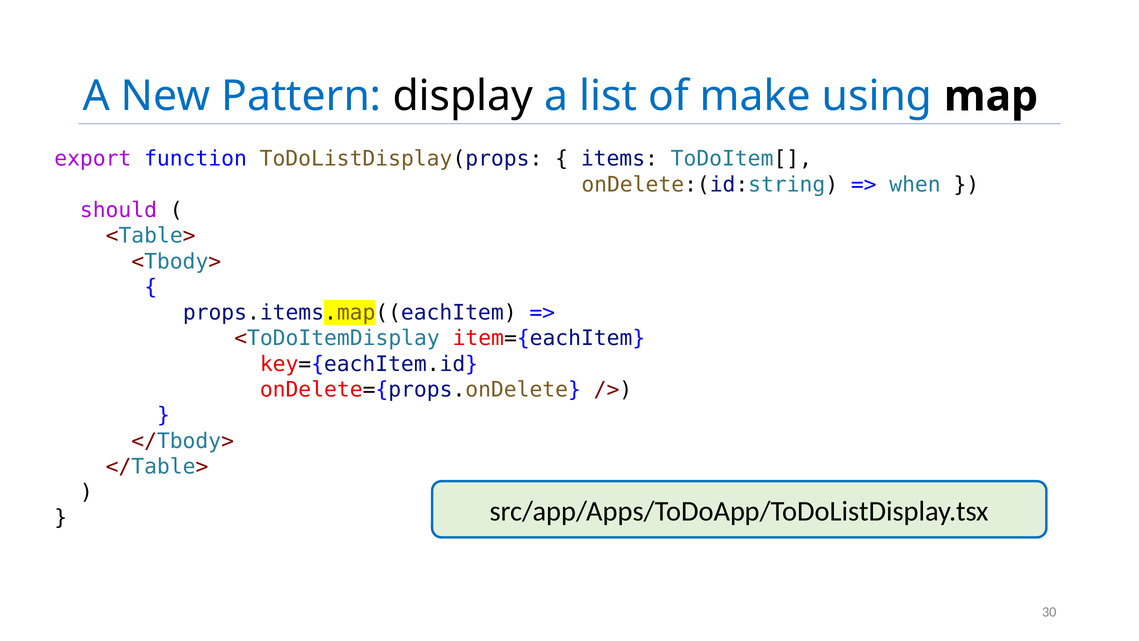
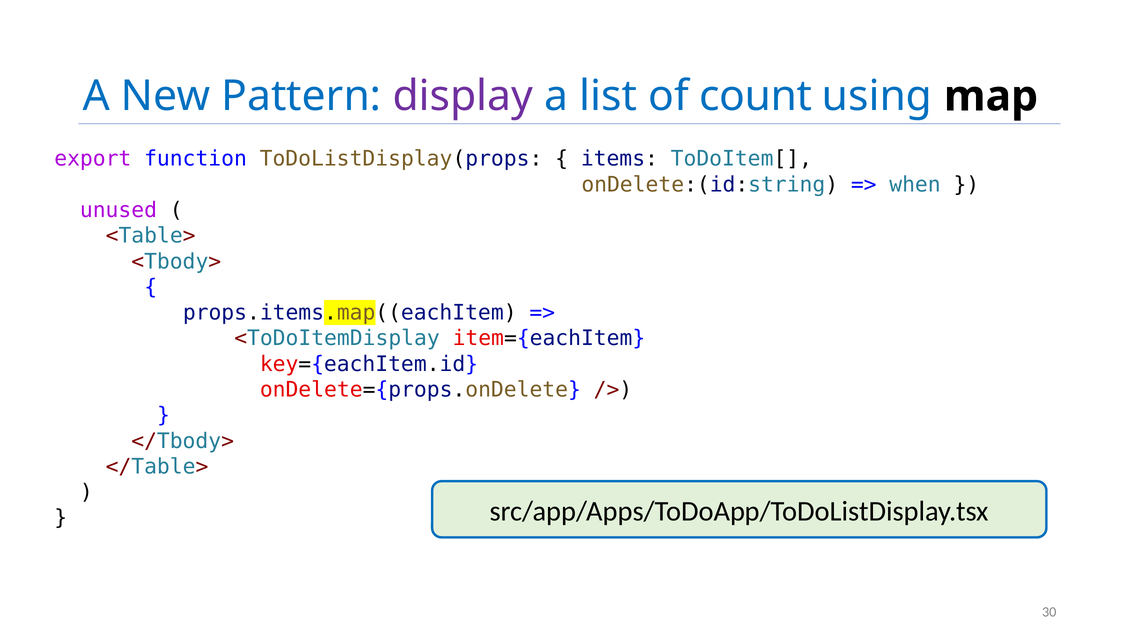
display colour: black -> purple
make: make -> count
should: should -> unused
